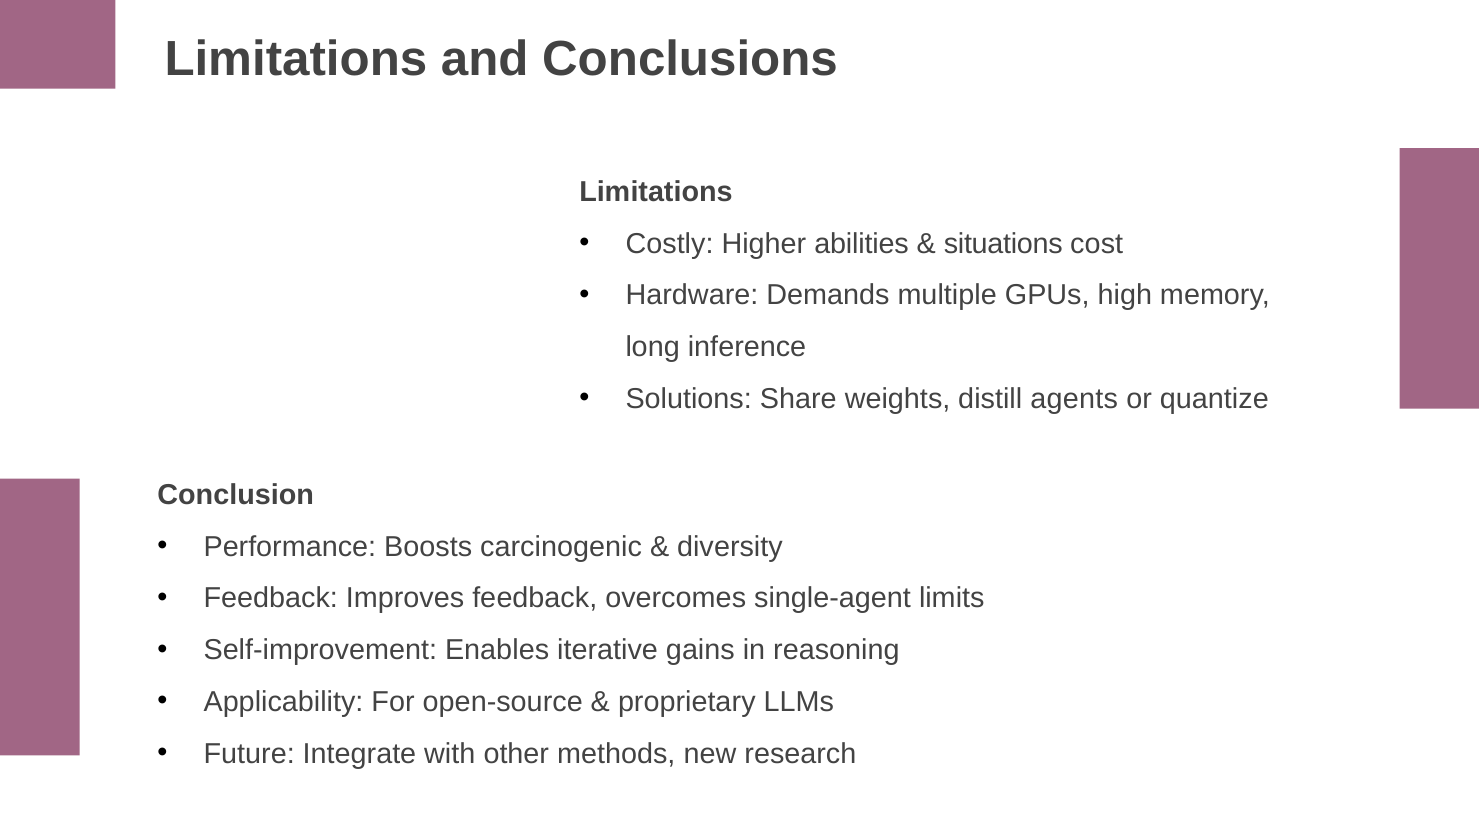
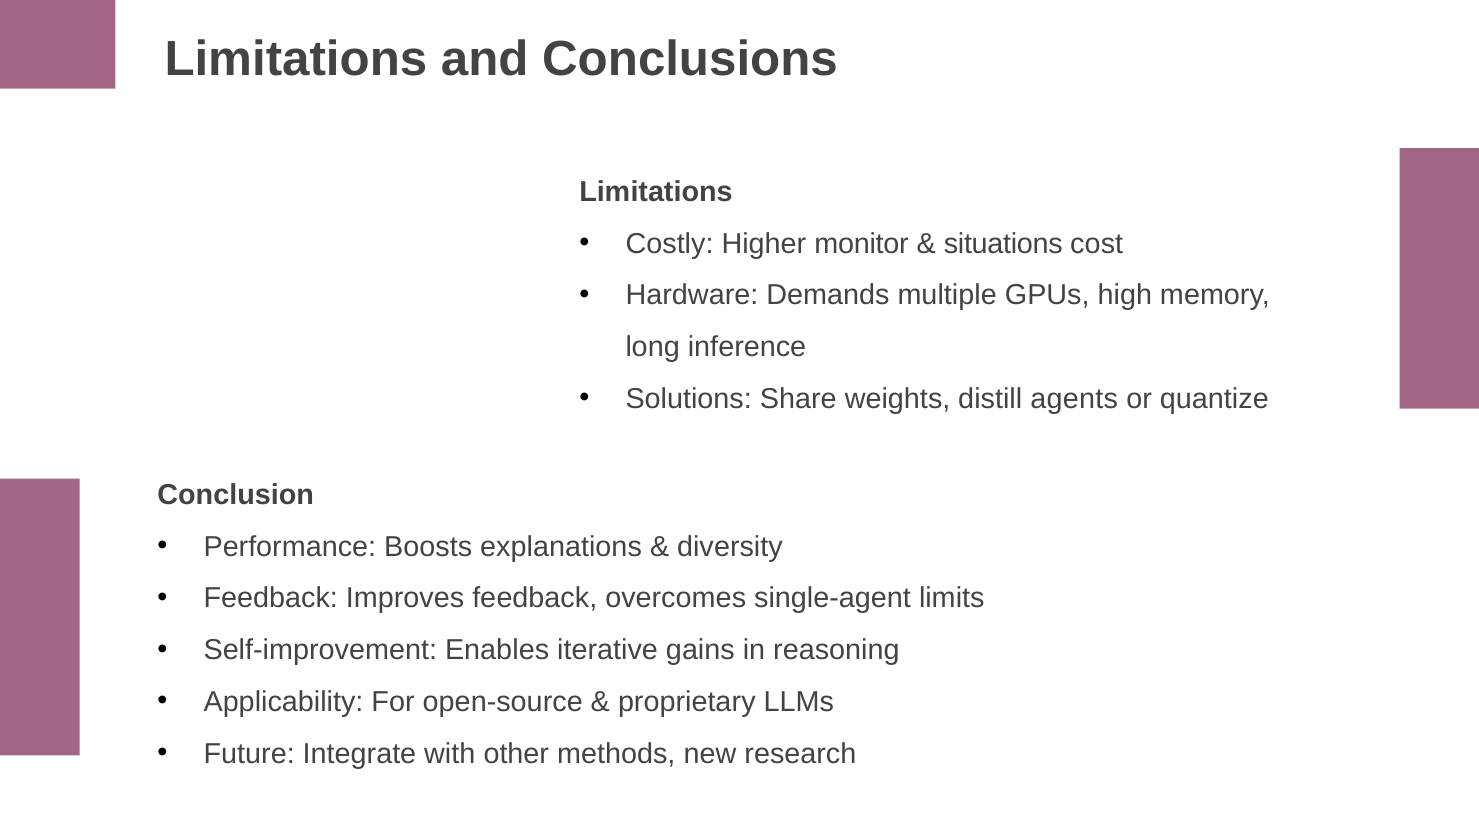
abilities: abilities -> monitor
carcinogenic: carcinogenic -> explanations
